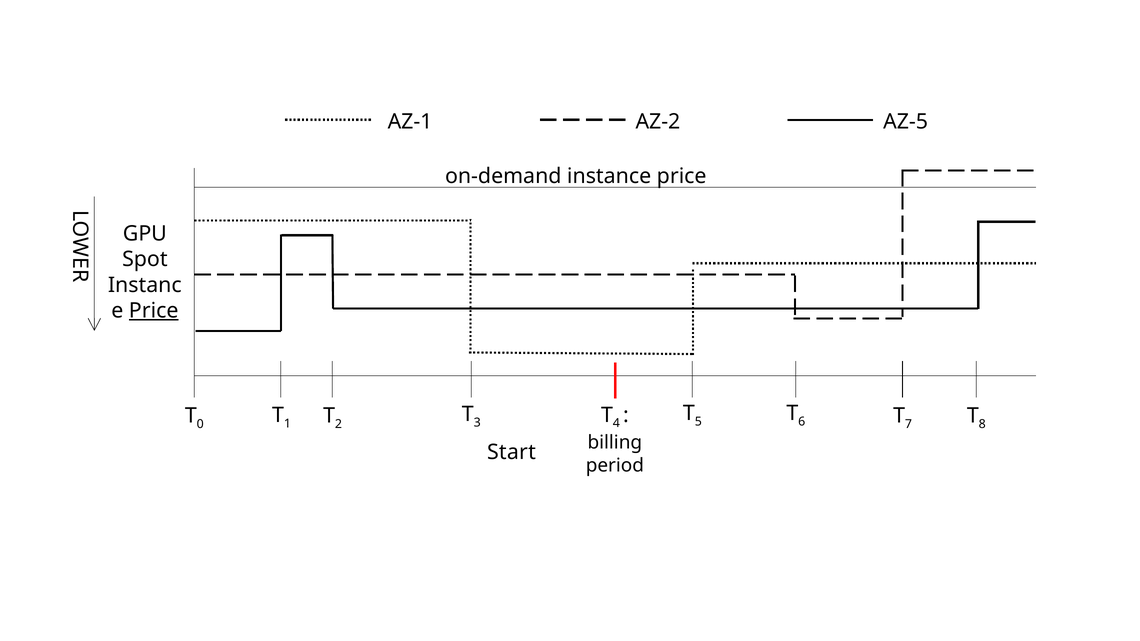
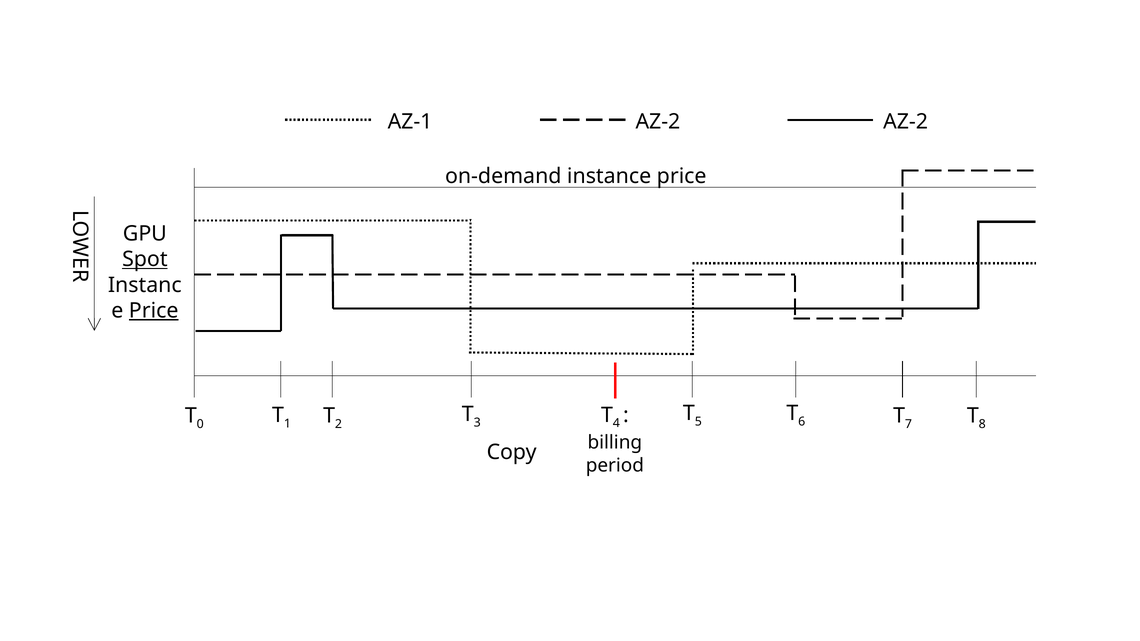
AZ-1 AZ-5: AZ-5 -> AZ-2
Spot underline: none -> present
Start: Start -> Copy
